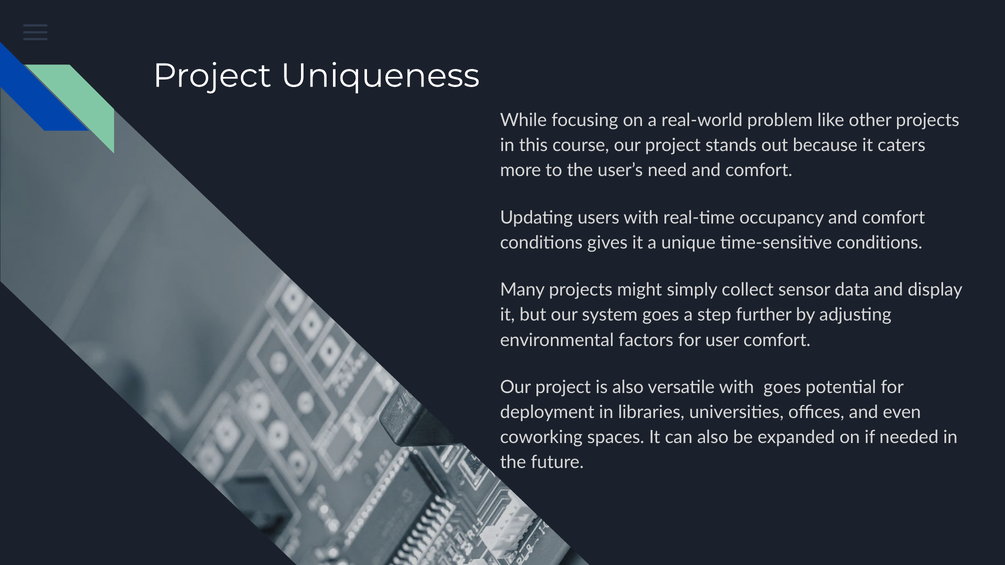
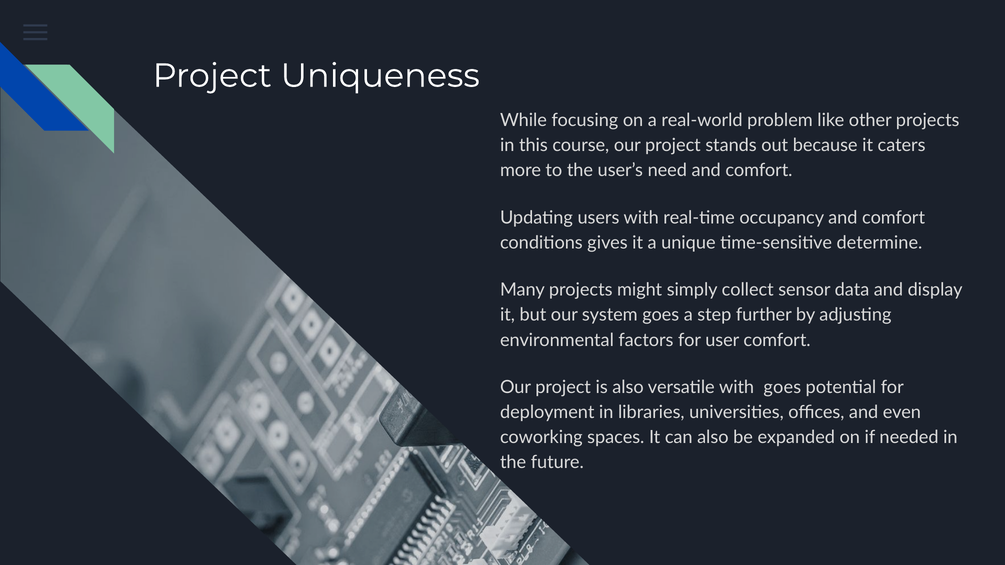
time-sensitive conditions: conditions -> determine
